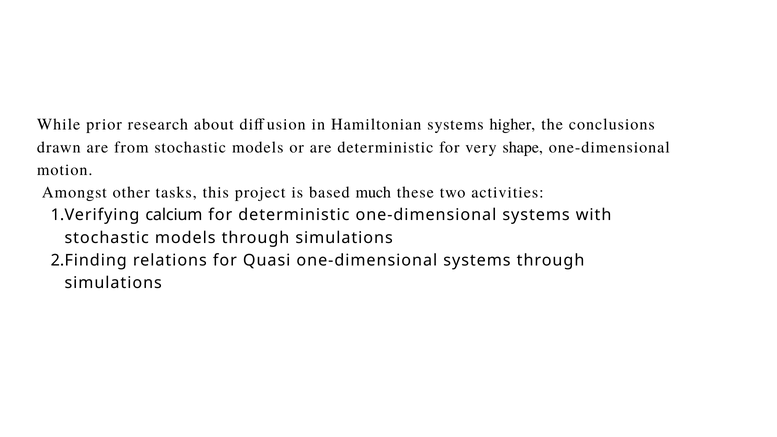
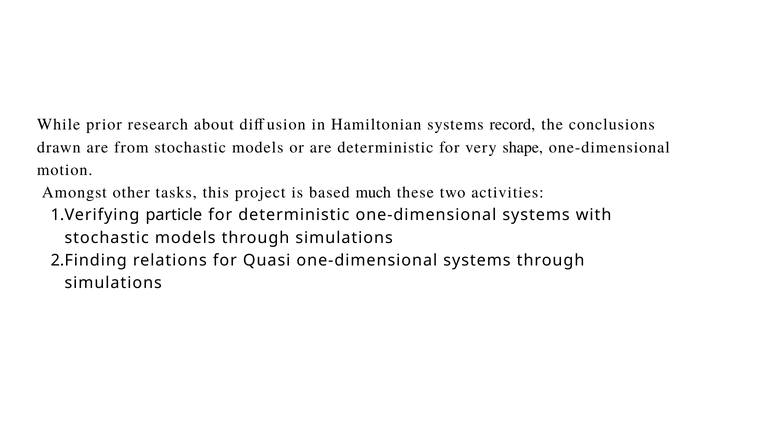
higher: higher -> record
calcium: calcium -> particle
